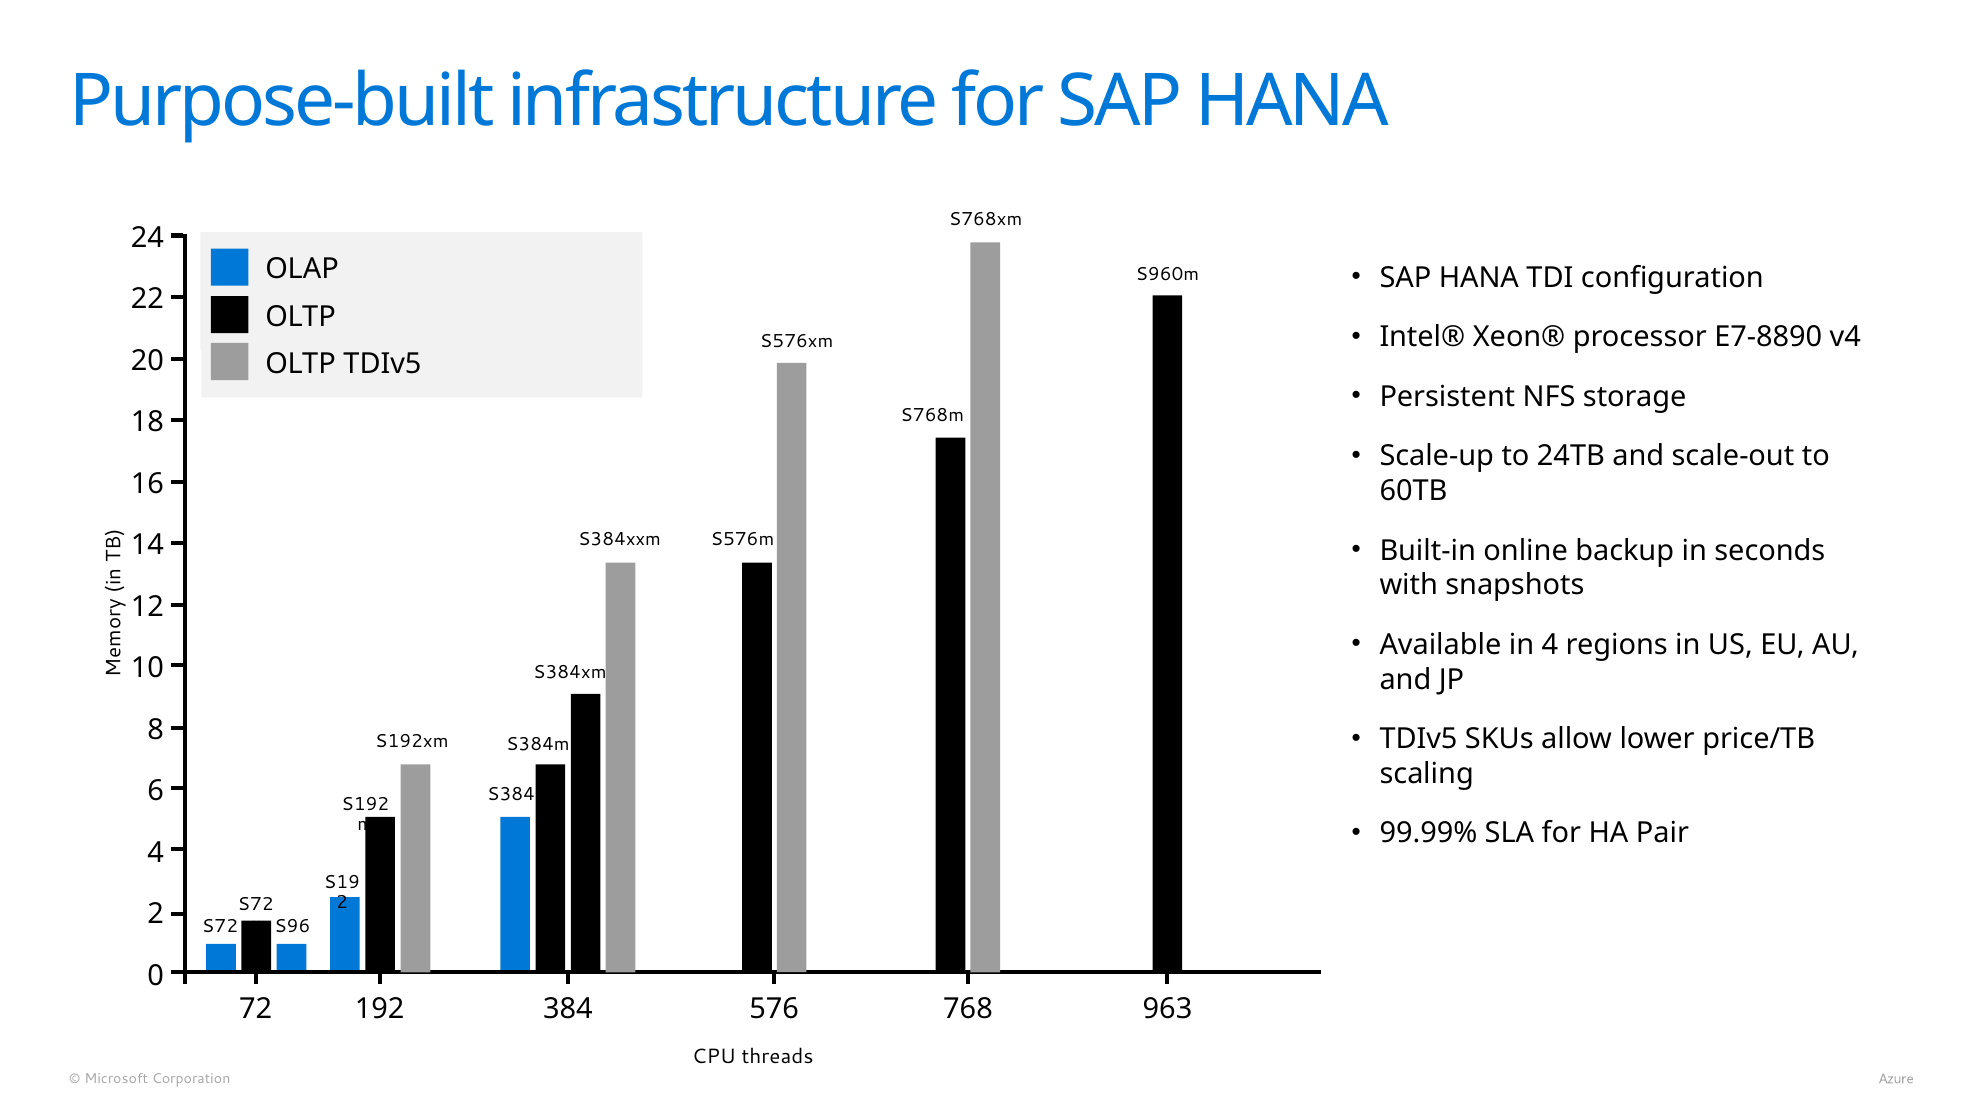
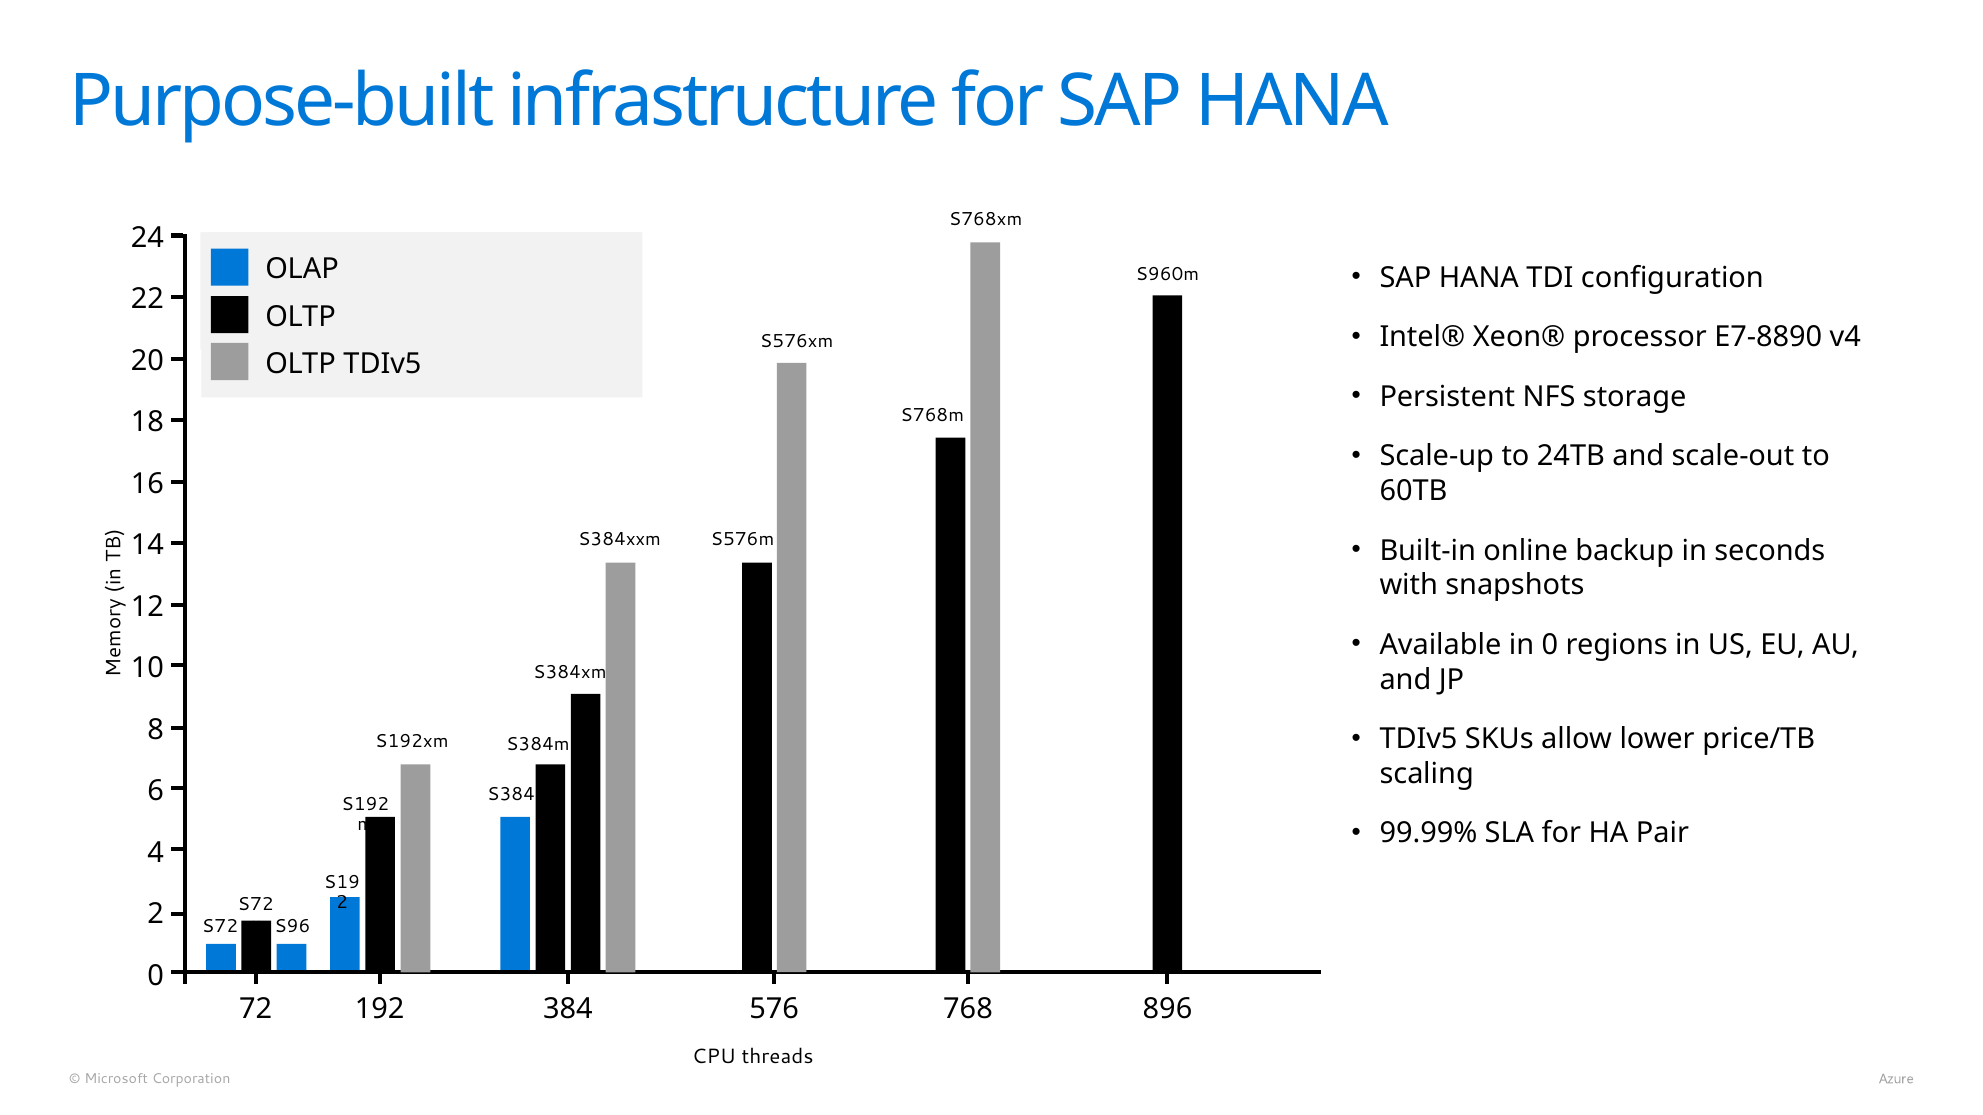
in 4: 4 -> 0
963: 963 -> 896
